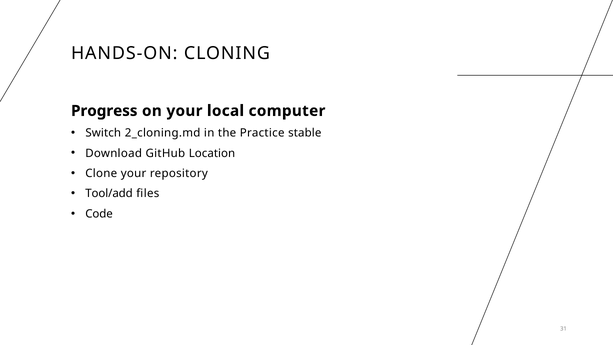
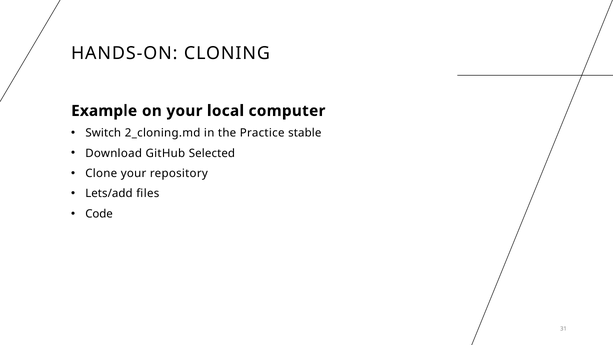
Progress: Progress -> Example
Location: Location -> Selected
Tool/add: Tool/add -> Lets/add
